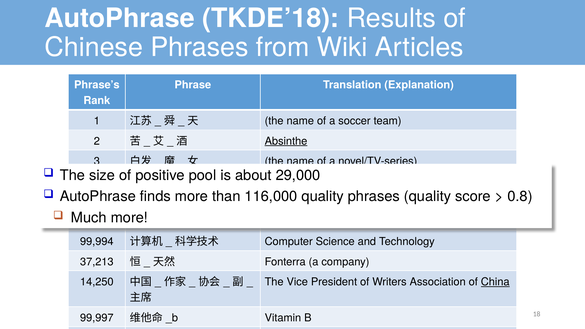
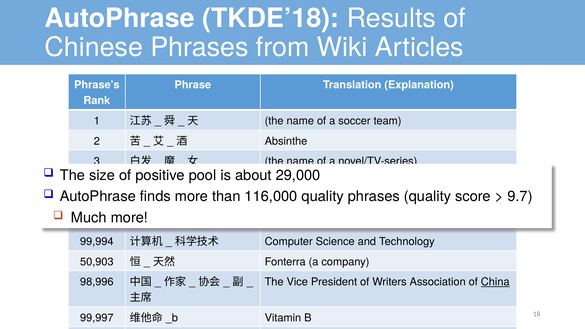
Absinthe underline: present -> none
0.8: 0.8 -> 9.7
37,213: 37,213 -> 50,903
14,250: 14,250 -> 98,996
